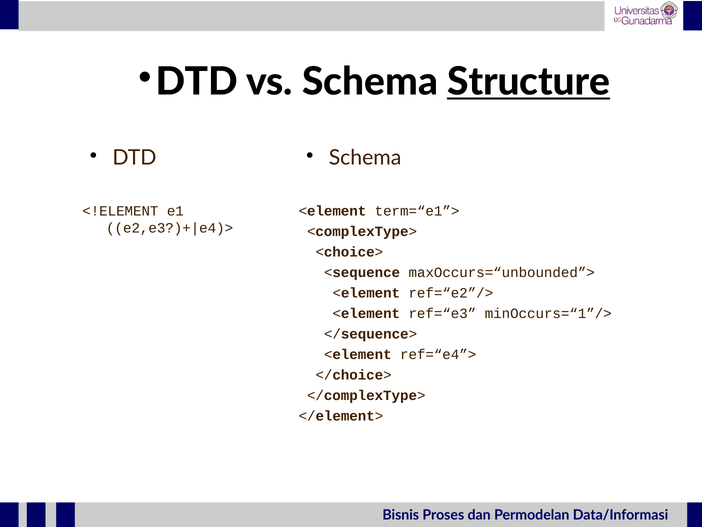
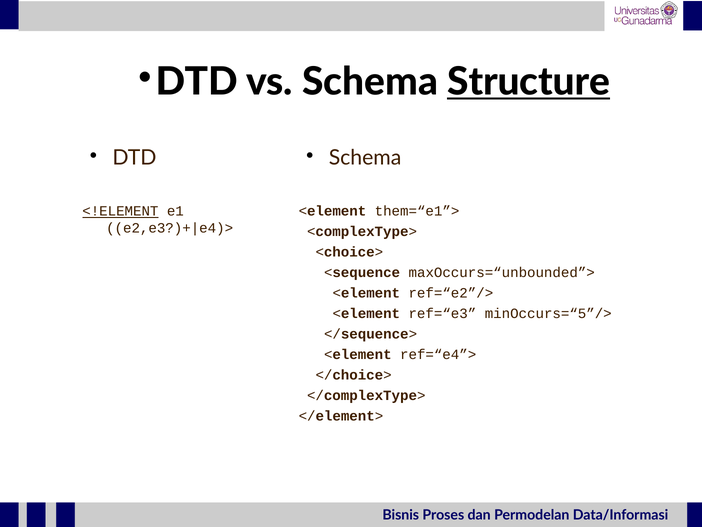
<!ELEMENT underline: none -> present
term=“e1”>: term=“e1”> -> them=“e1”>
minOccurs=“1”/>: minOccurs=“1”/> -> minOccurs=“5”/>
